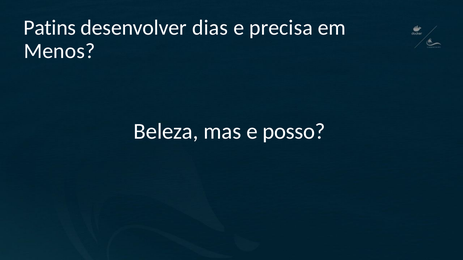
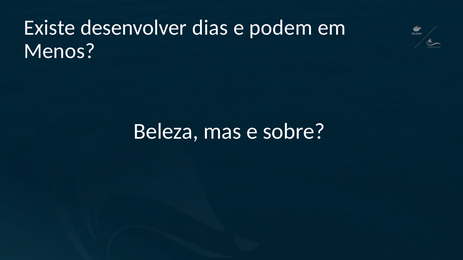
Patins: Patins -> Existe
precisa: precisa -> podem
posso: posso -> sobre
